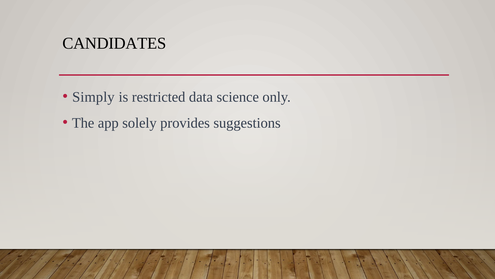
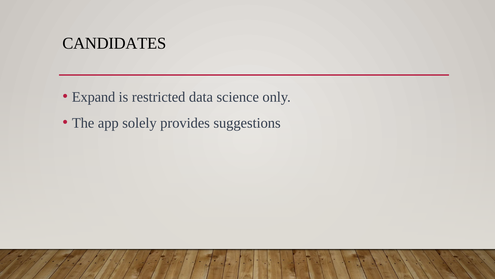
Simply: Simply -> Expand
